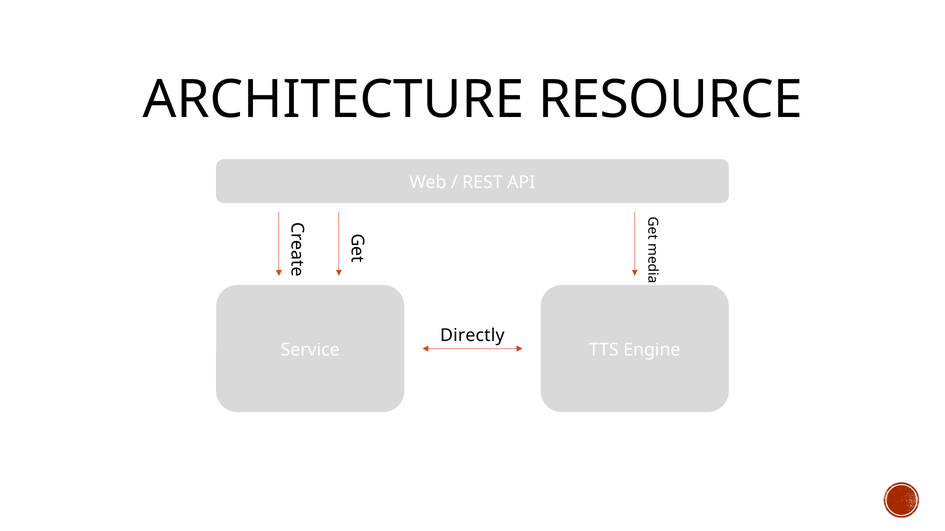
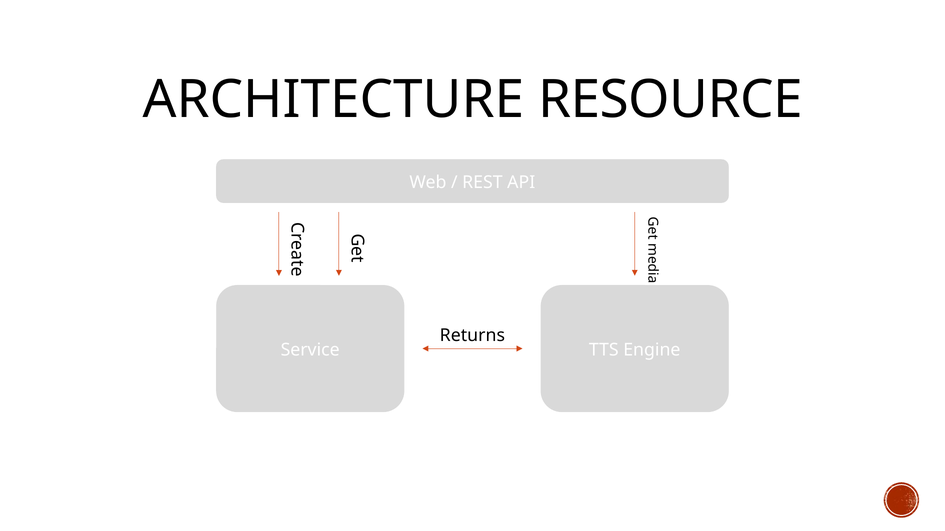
Directly: Directly -> Returns
